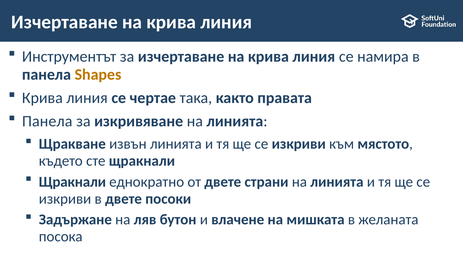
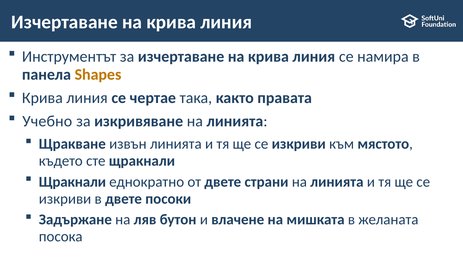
Панела at (47, 121): Панела -> Учебно
